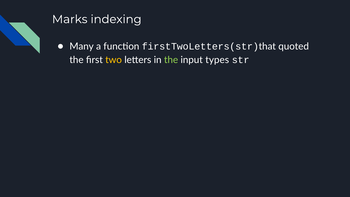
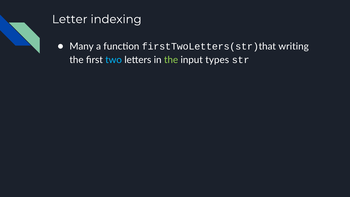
Marks: Marks -> Letter
quoted: quoted -> writing
two colour: yellow -> light blue
